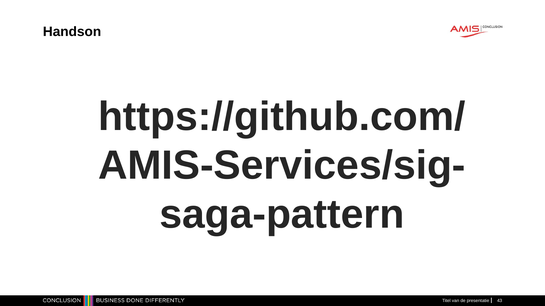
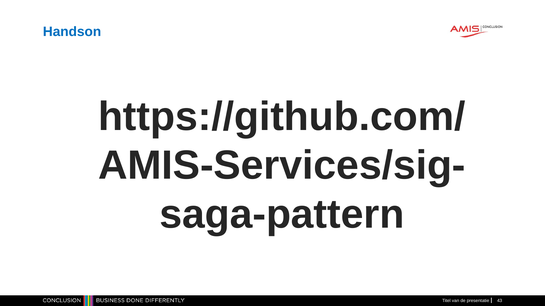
Handson colour: black -> blue
